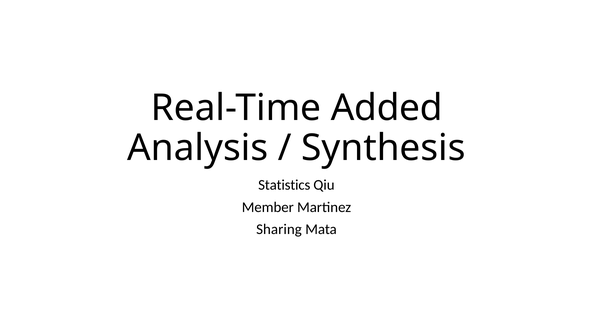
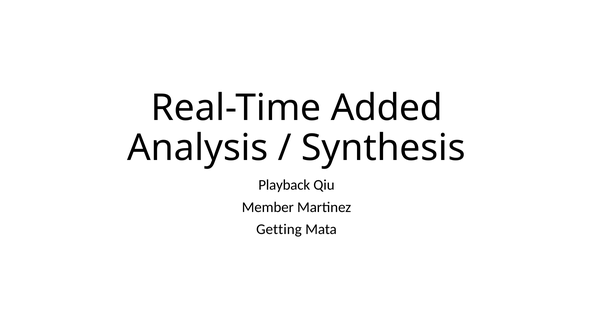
Statistics: Statistics -> Playback
Sharing: Sharing -> Getting
